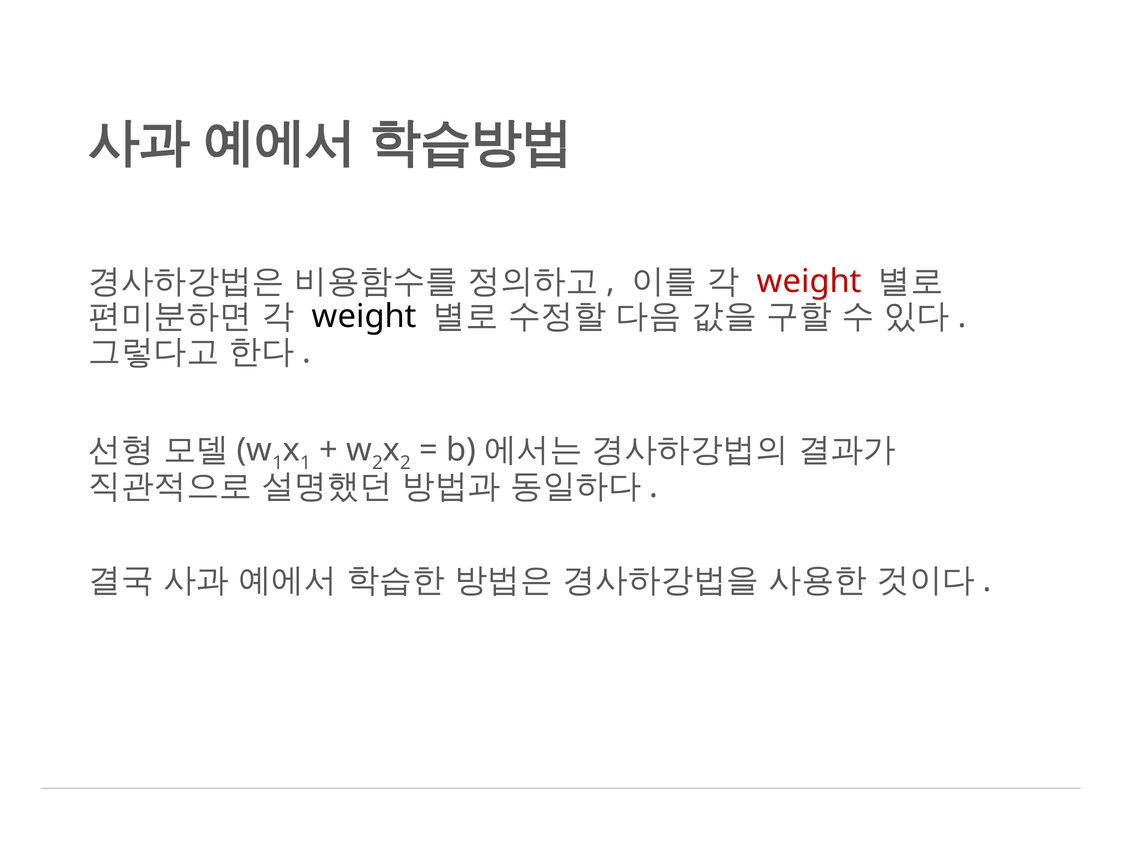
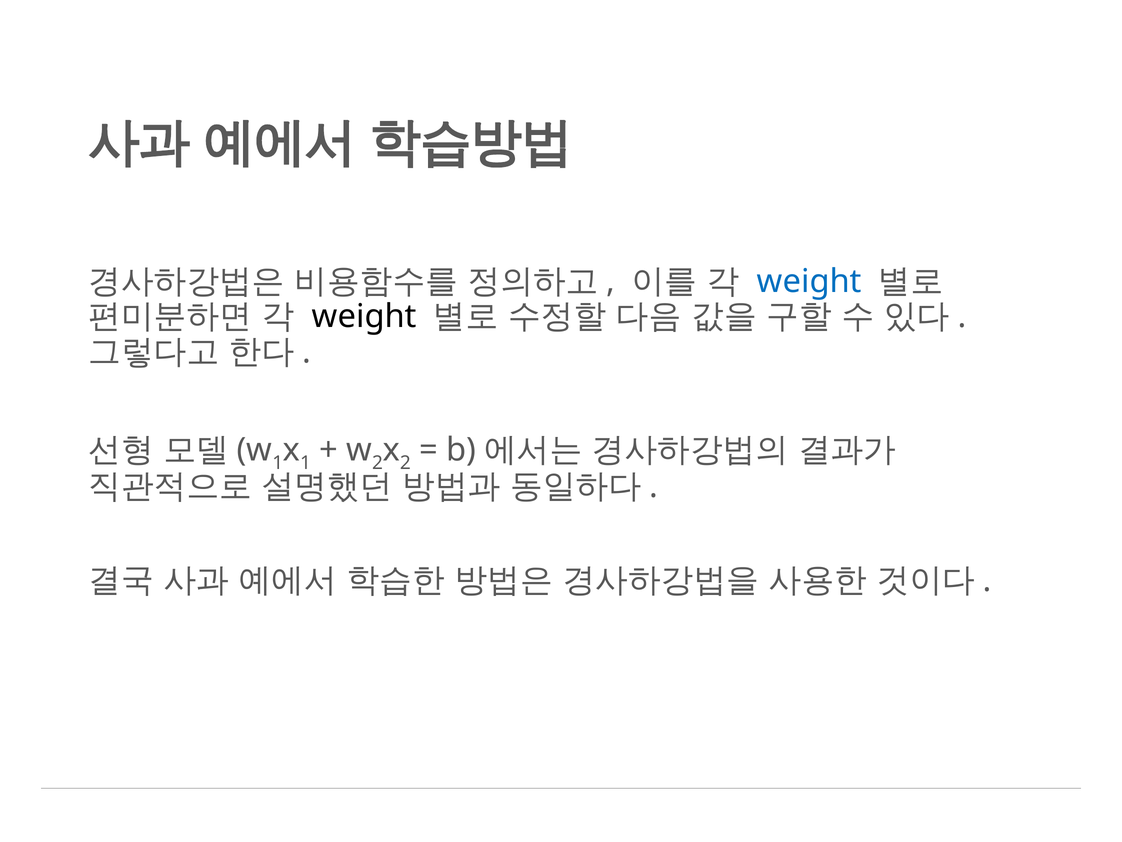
weight at (809, 281) colour: red -> blue
